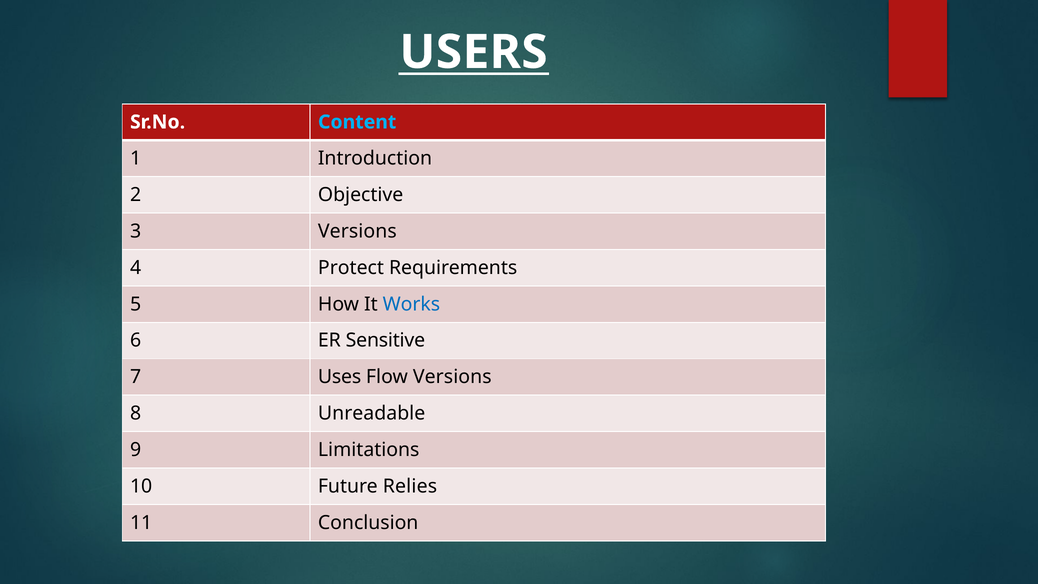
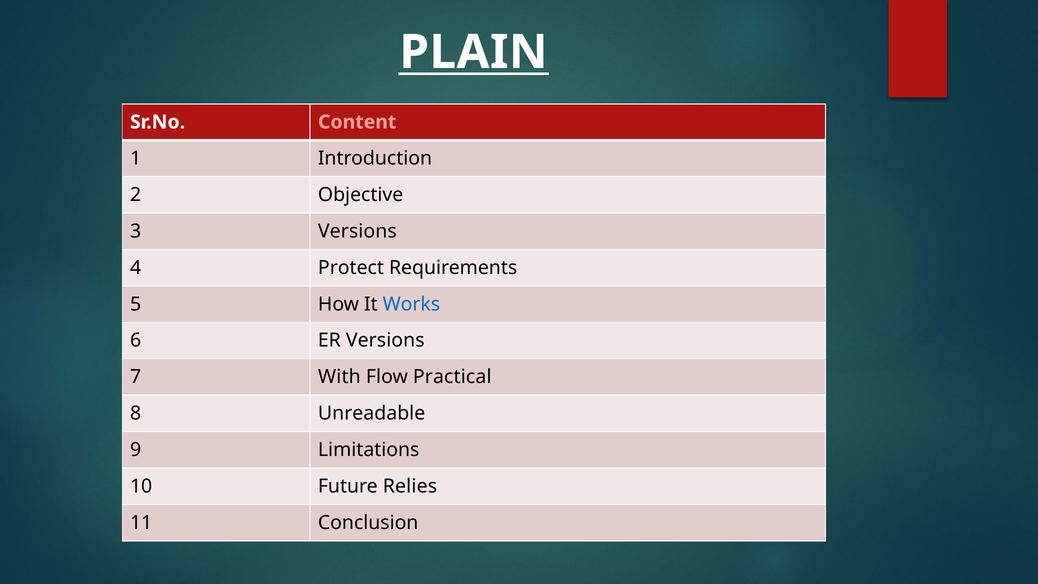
USERS: USERS -> PLAIN
Content colour: light blue -> pink
ER Sensitive: Sensitive -> Versions
Uses: Uses -> With
Flow Versions: Versions -> Practical
